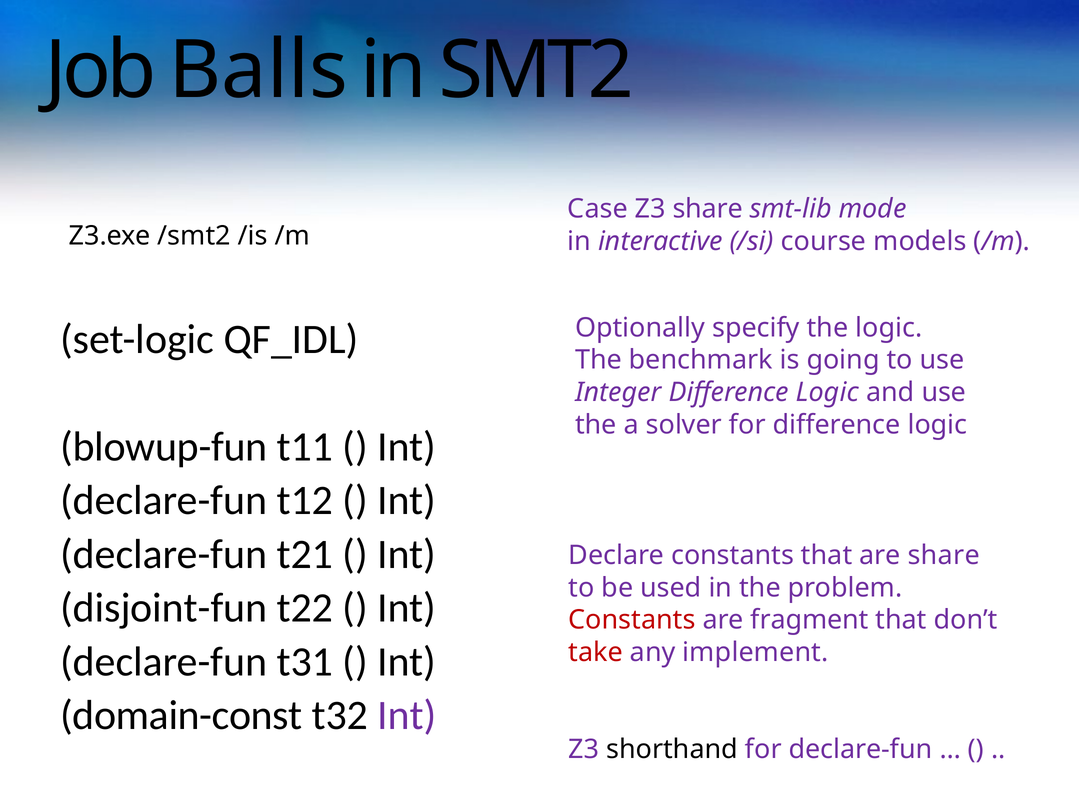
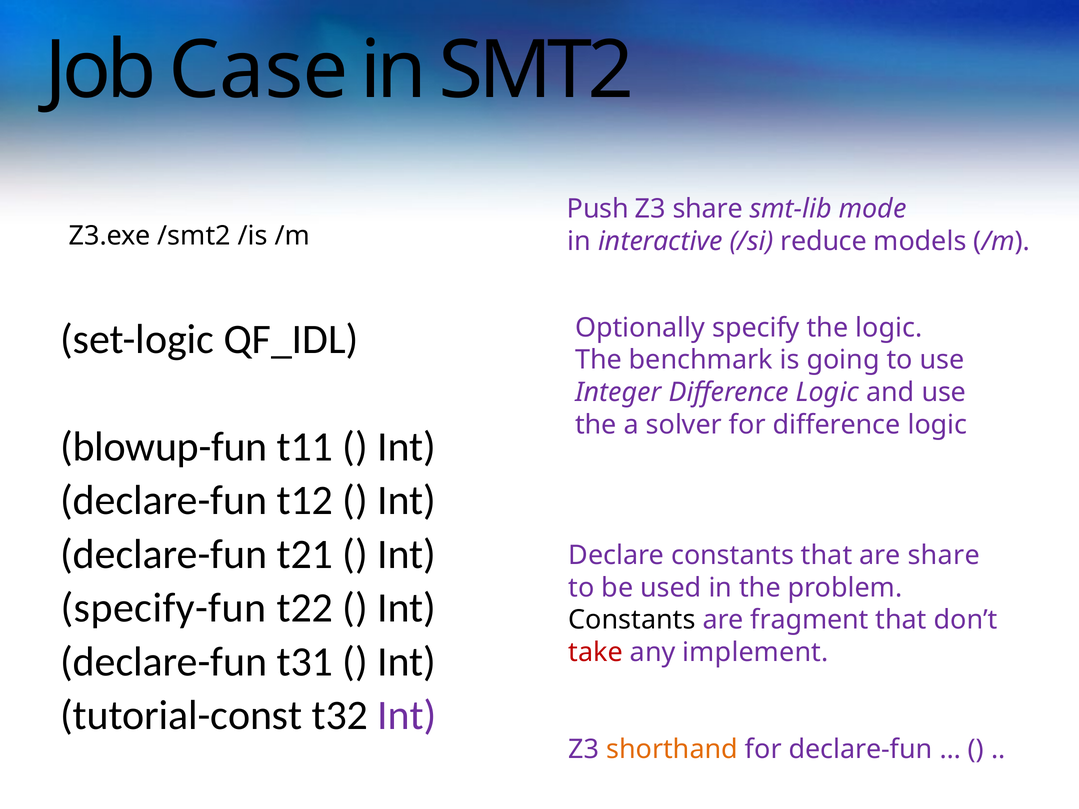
Balls: Balls -> Case
Case: Case -> Push
course: course -> reduce
disjoint-fun: disjoint-fun -> specify-fun
Constants at (632, 620) colour: red -> black
domain-const: domain-const -> tutorial-const
shorthand colour: black -> orange
